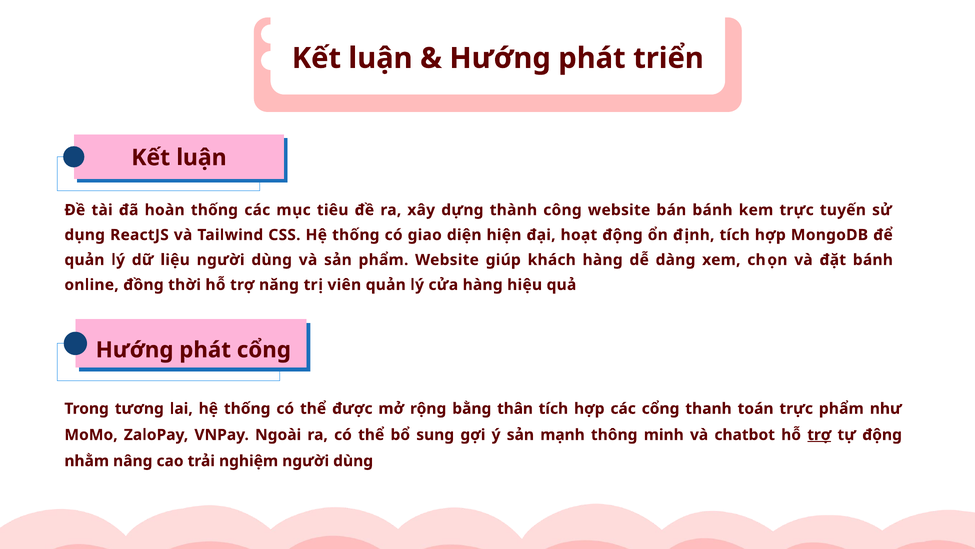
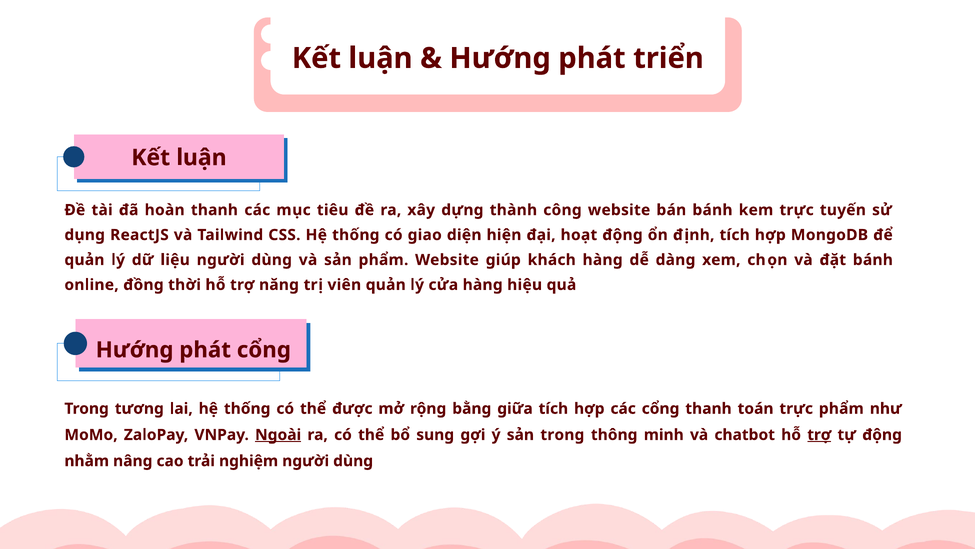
hoàn thống: thống -> thanh
thân: thân -> giữa
Ngoài underline: none -> present
sản mạnh: mạnh -> trong
